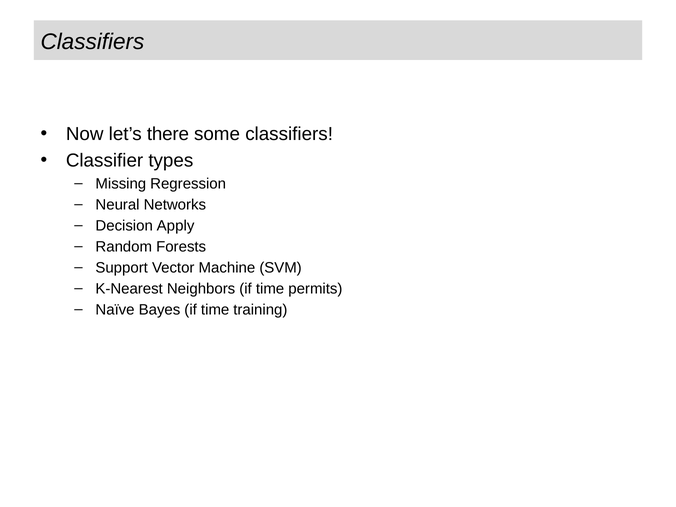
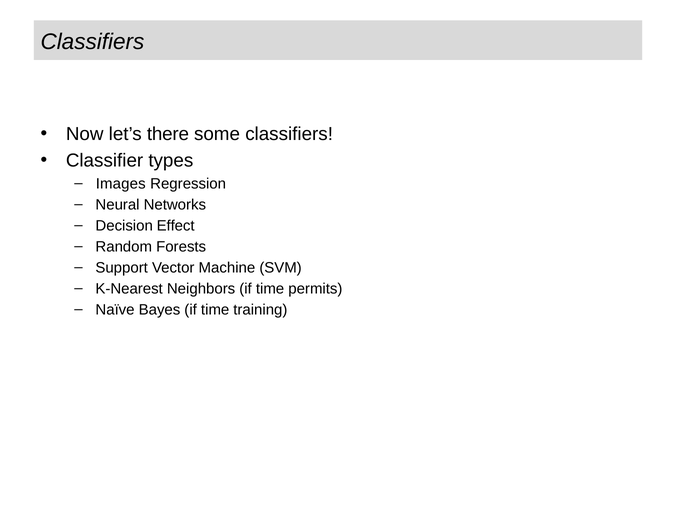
Missing: Missing -> Images
Apply: Apply -> Effect
